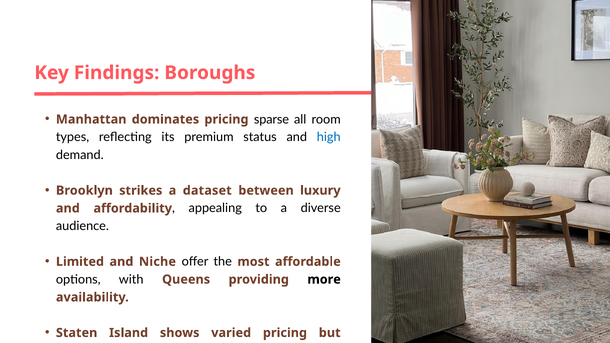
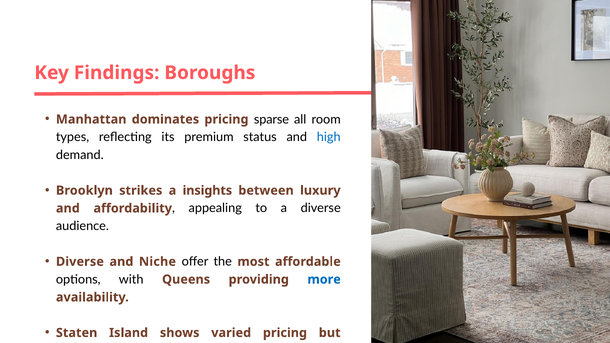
dataset: dataset -> insights
Limited at (80, 262): Limited -> Diverse
more colour: black -> blue
